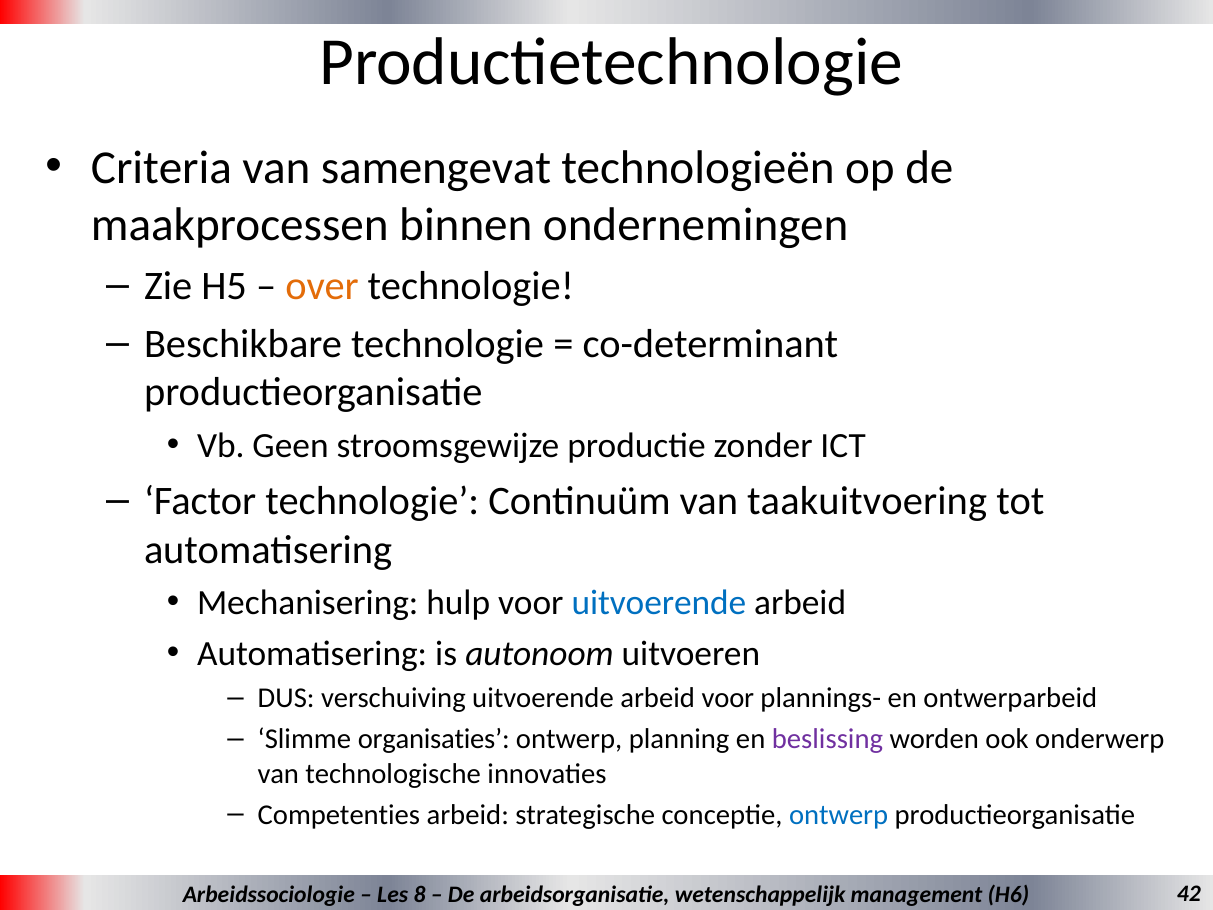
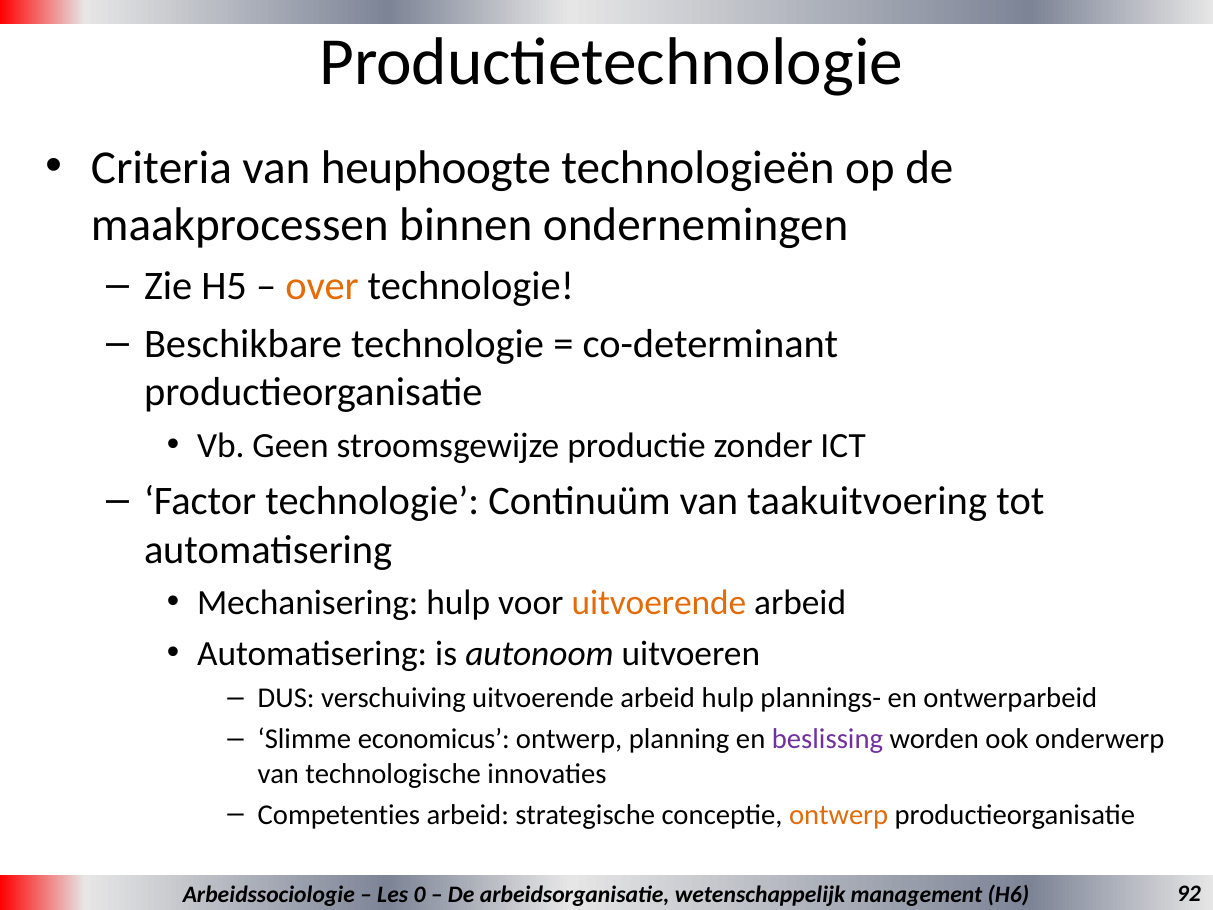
samengevat: samengevat -> heuphoogte
uitvoerende at (659, 603) colour: blue -> orange
arbeid voor: voor -> hulp
organisaties: organisaties -> economicus
ontwerp at (839, 815) colour: blue -> orange
8: 8 -> 0
42: 42 -> 92
